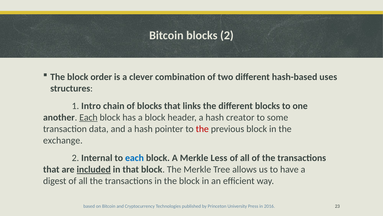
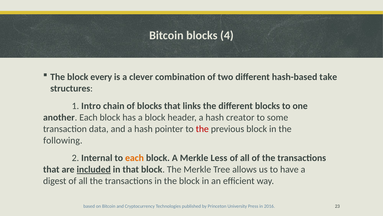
blocks 2: 2 -> 4
order: order -> every
uses: uses -> take
Each at (88, 117) underline: present -> none
exchange: exchange -> following
each at (134, 158) colour: blue -> orange
